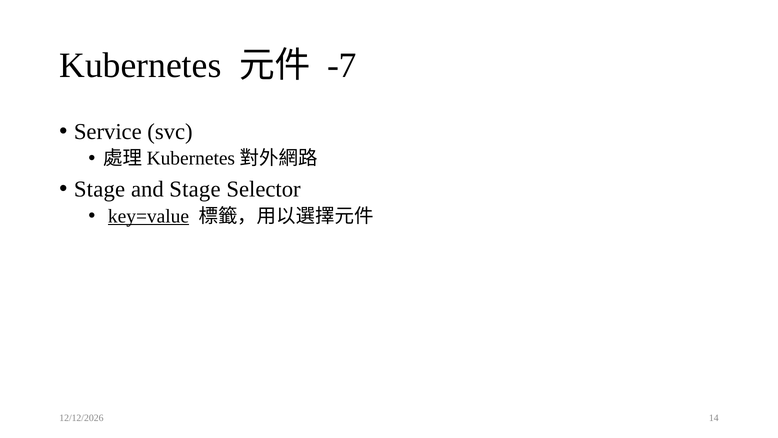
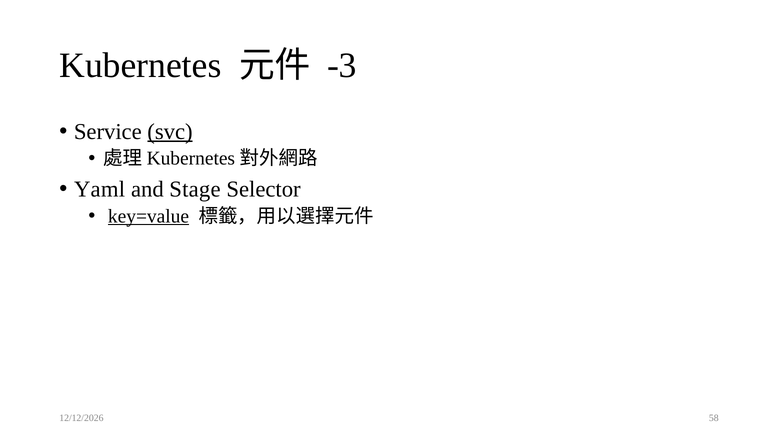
-7: -7 -> -3
svc underline: none -> present
Stage at (100, 189): Stage -> Yaml
14: 14 -> 58
